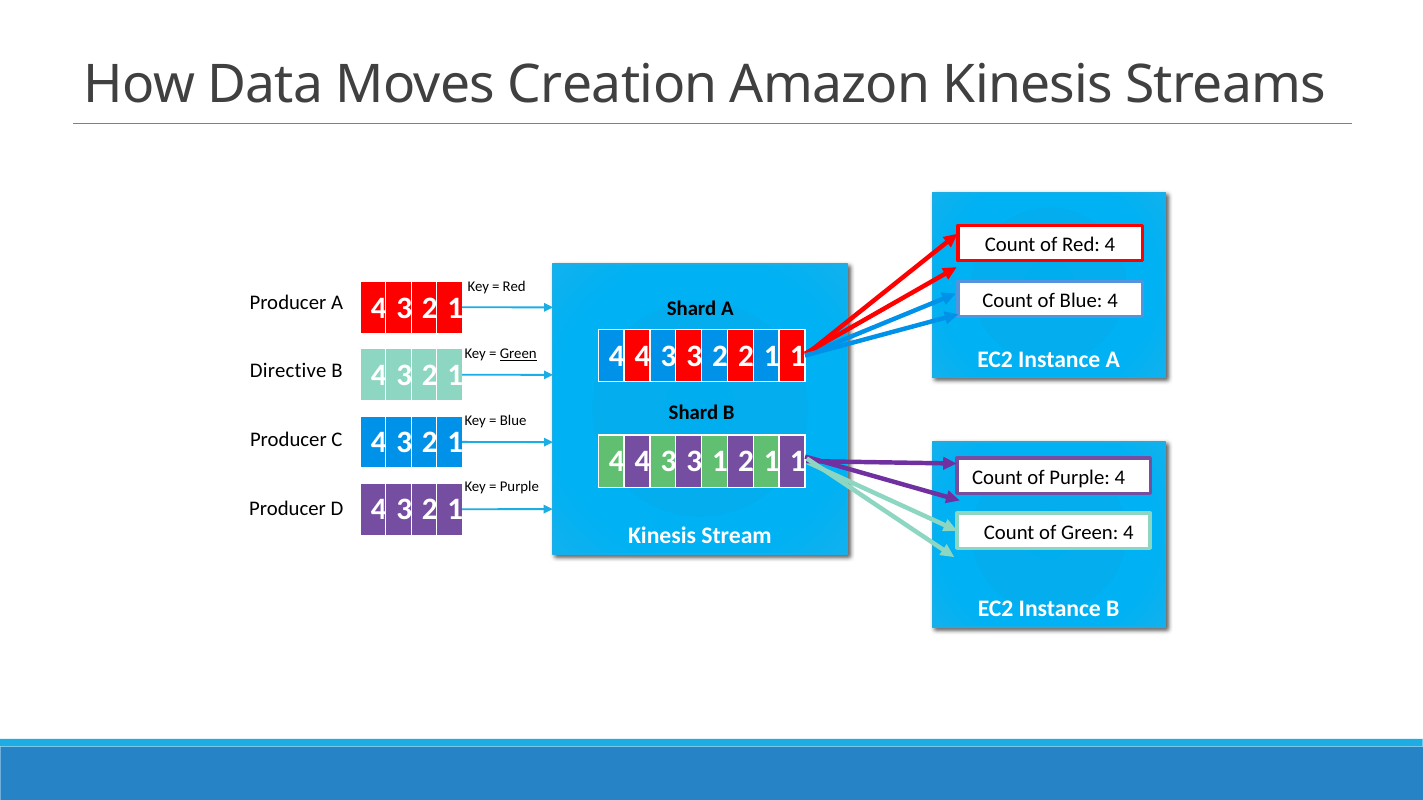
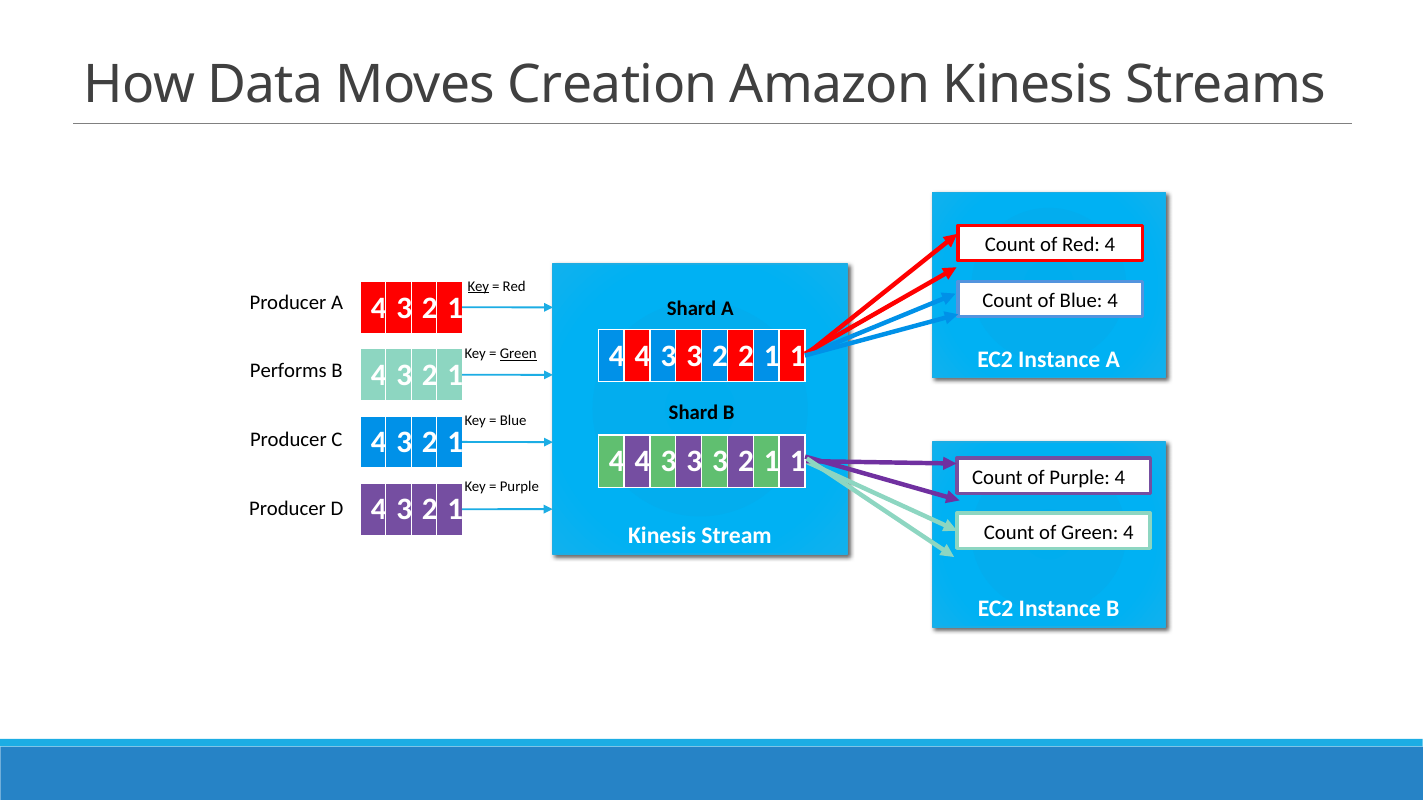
Key at (478, 287) underline: none -> present
Directive: Directive -> Performs
3 3 1: 1 -> 3
